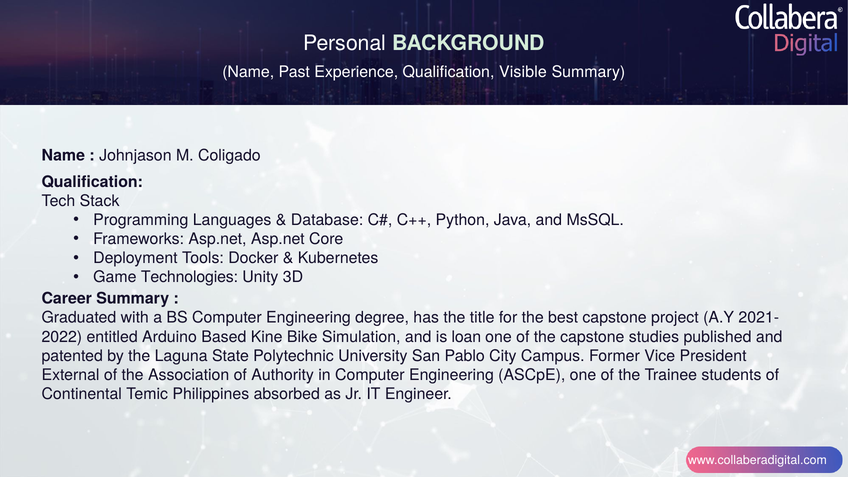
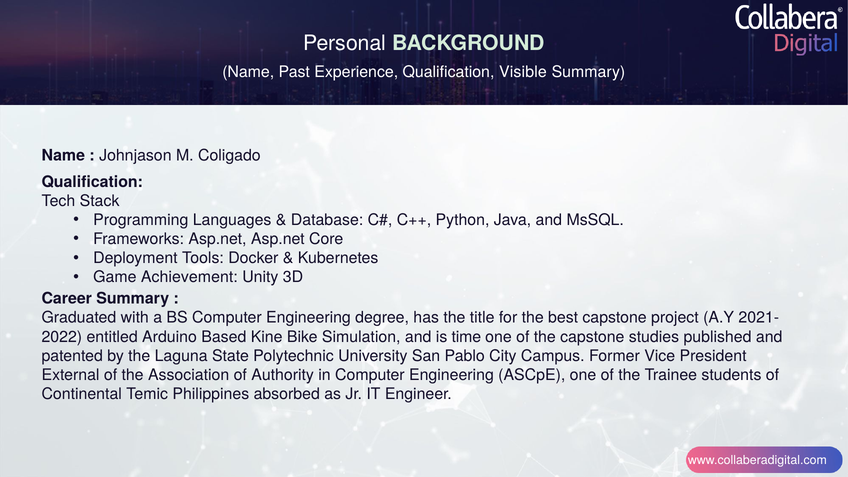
Technologies: Technologies -> Achievement
loan: loan -> time
